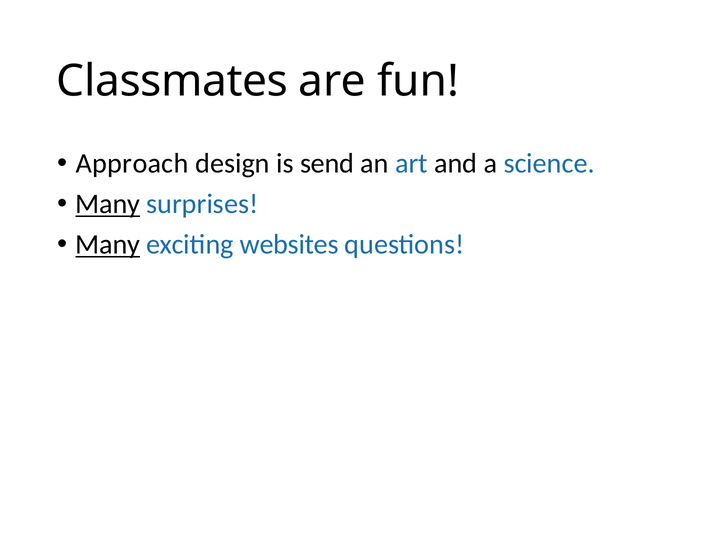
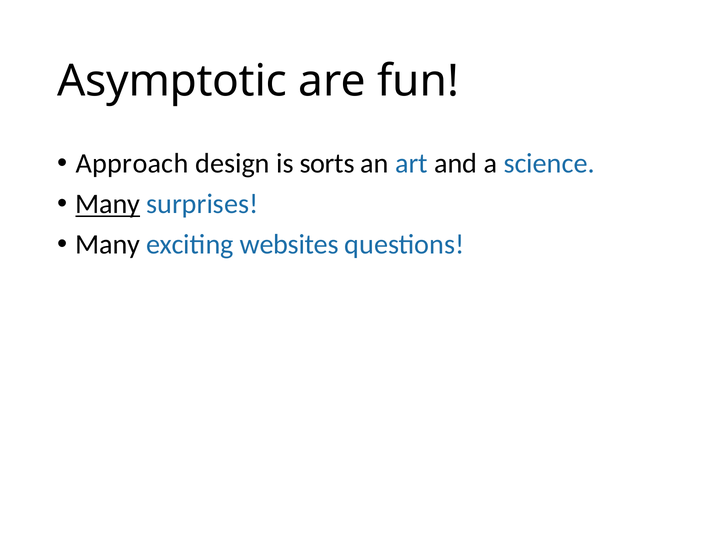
Classmates: Classmates -> Asymptotic
send: send -> sorts
Many at (108, 245) underline: present -> none
